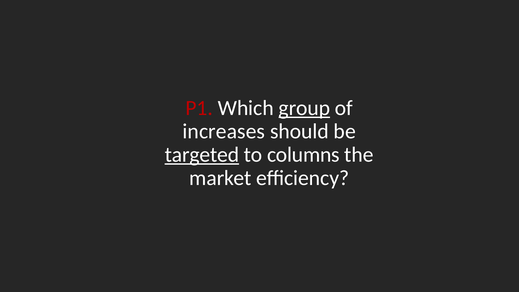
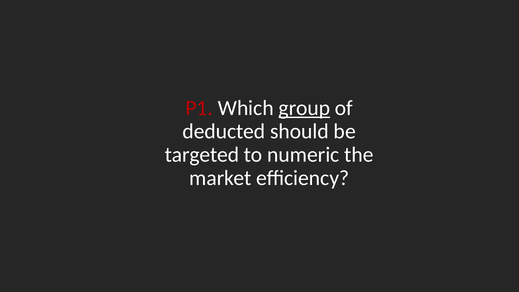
increases: increases -> deducted
targeted underline: present -> none
columns: columns -> numeric
